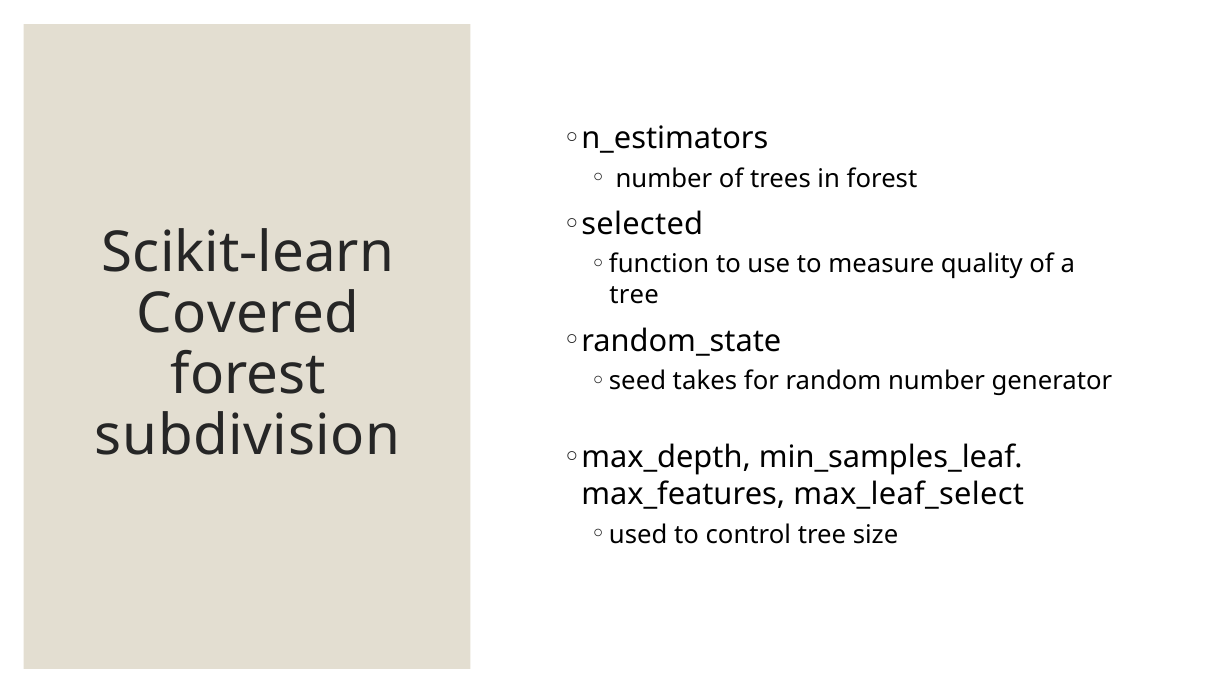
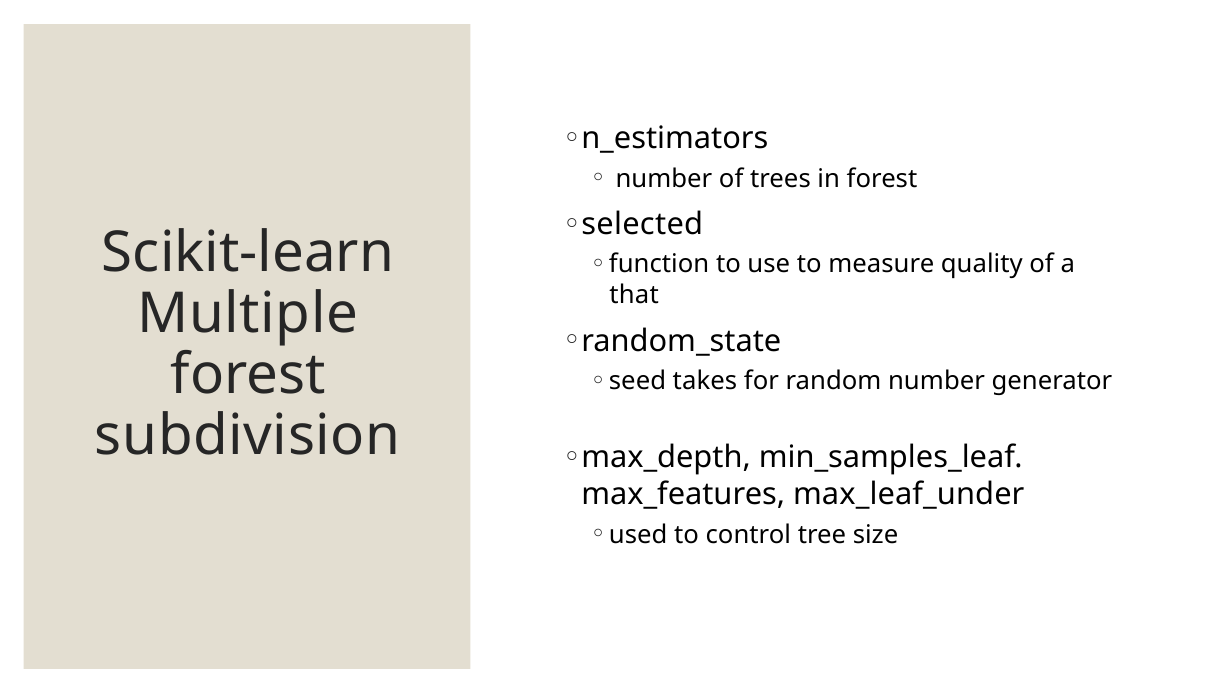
tree at (634, 295): tree -> that
Covered: Covered -> Multiple
max_leaf_select: max_leaf_select -> max_leaf_under
